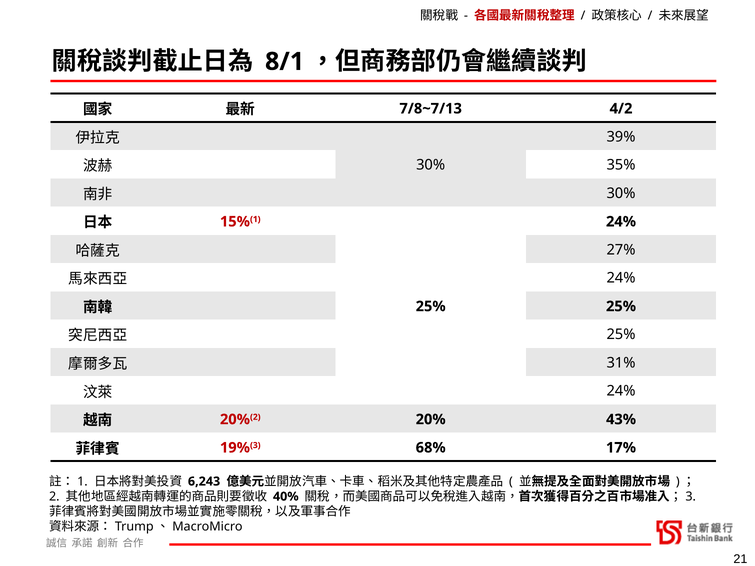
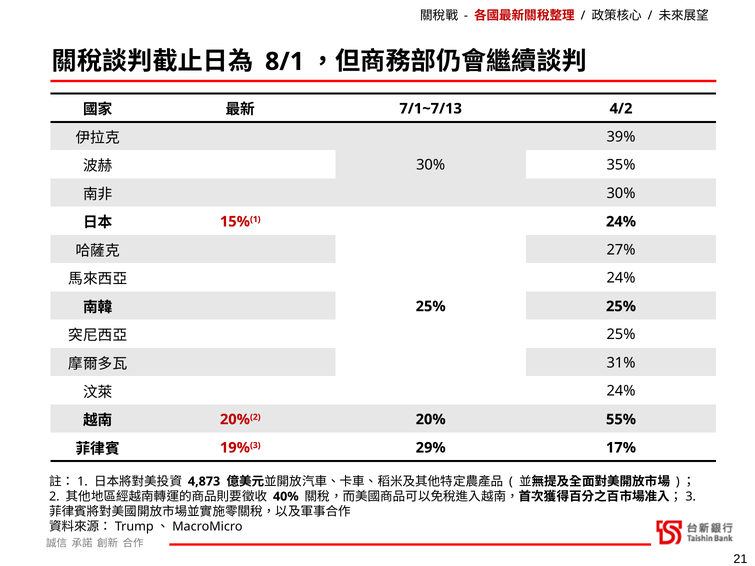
7/8~7/13: 7/8~7/13 -> 7/1~7/13
43%: 43% -> 55%
68%: 68% -> 29%
6,243: 6,243 -> 4,873
